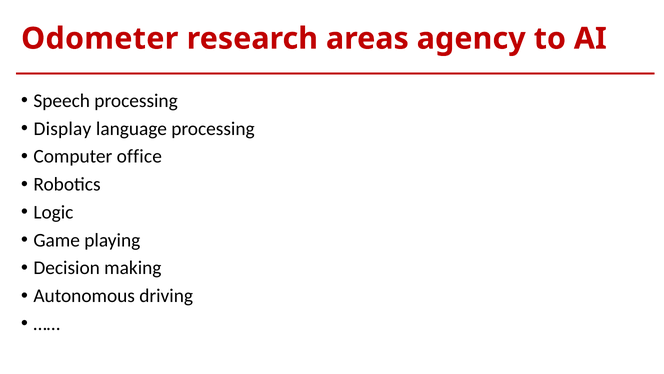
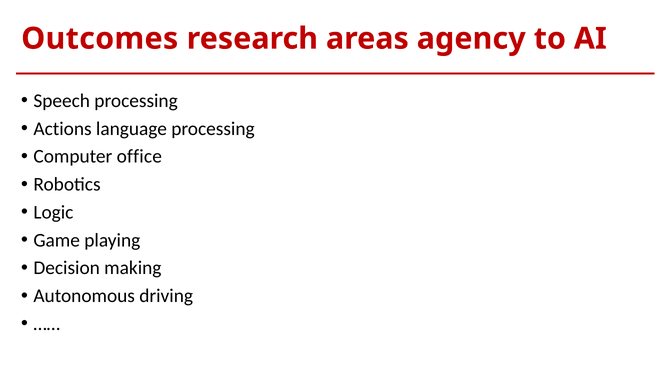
Odometer: Odometer -> Outcomes
Display: Display -> Actions
